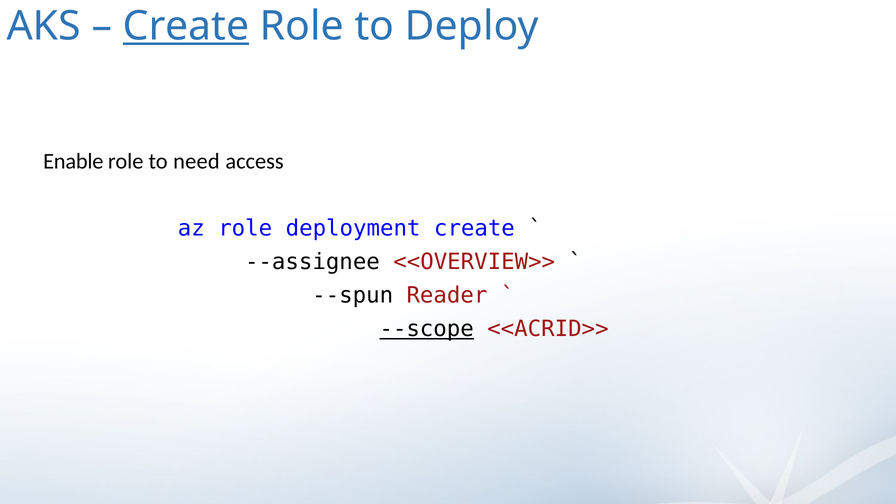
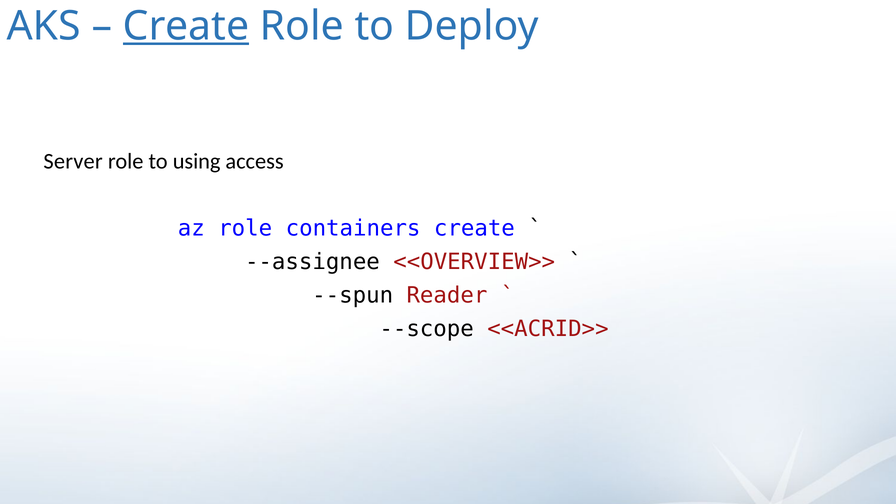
Enable: Enable -> Server
need: need -> using
deployment: deployment -> containers
--scope underline: present -> none
